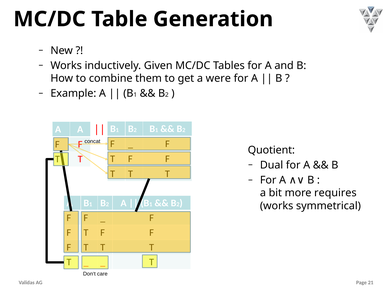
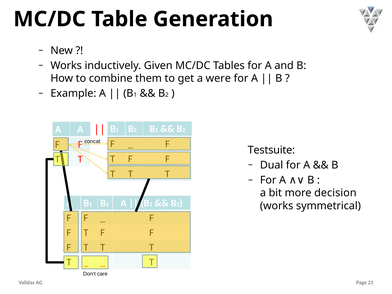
Quotient: Quotient -> Testsuite
requires: requires -> decision
